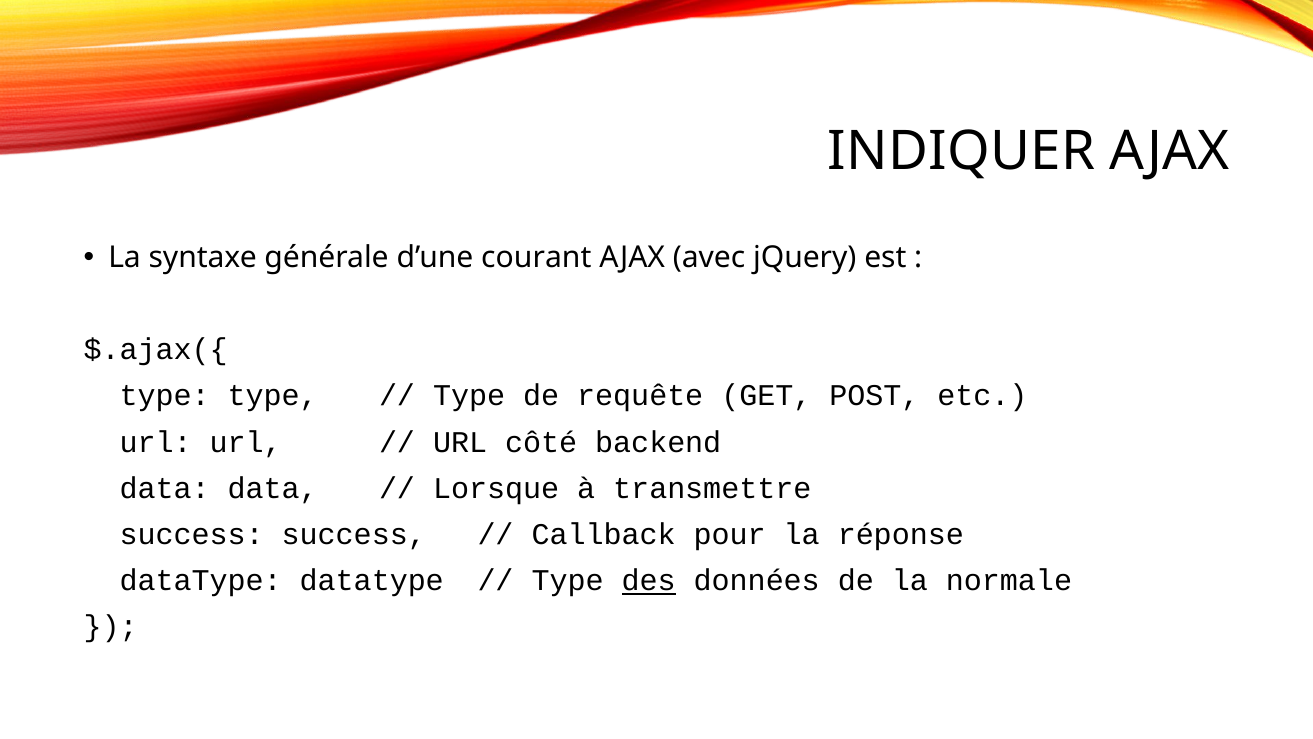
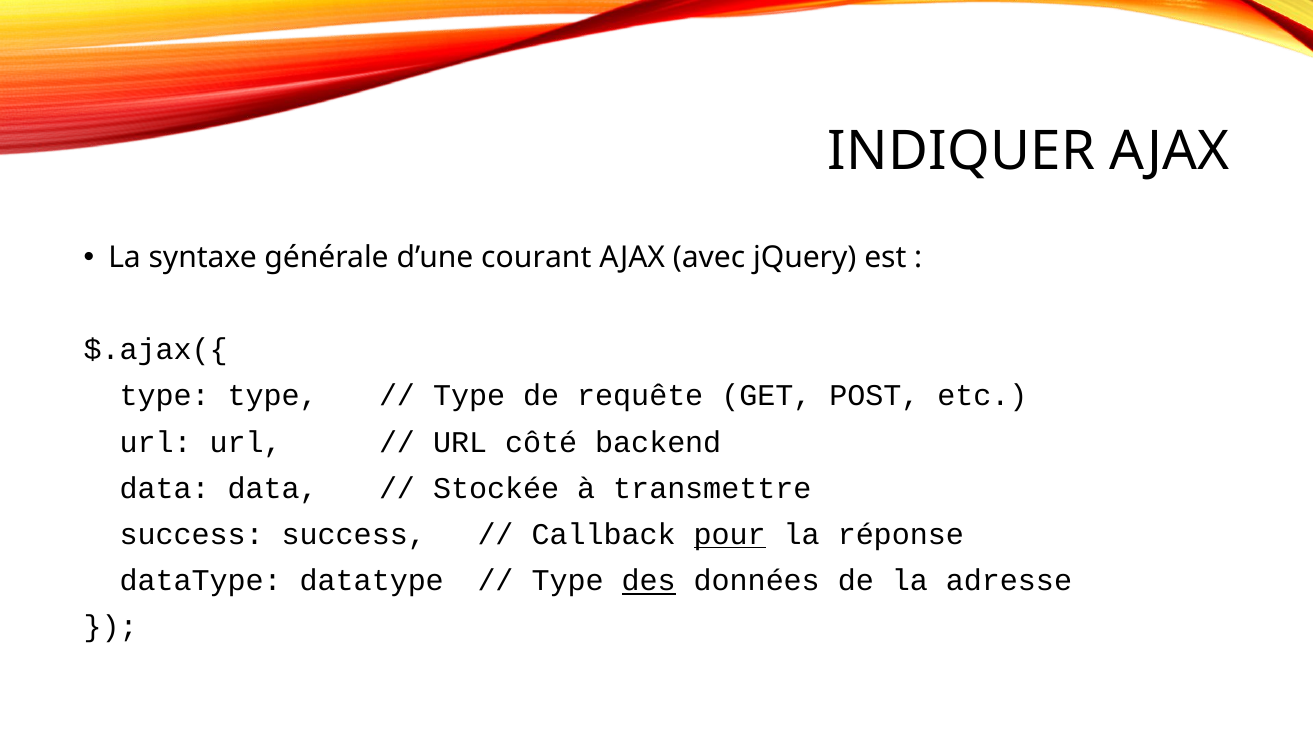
Lorsque: Lorsque -> Stockée
pour underline: none -> present
normale: normale -> adresse
